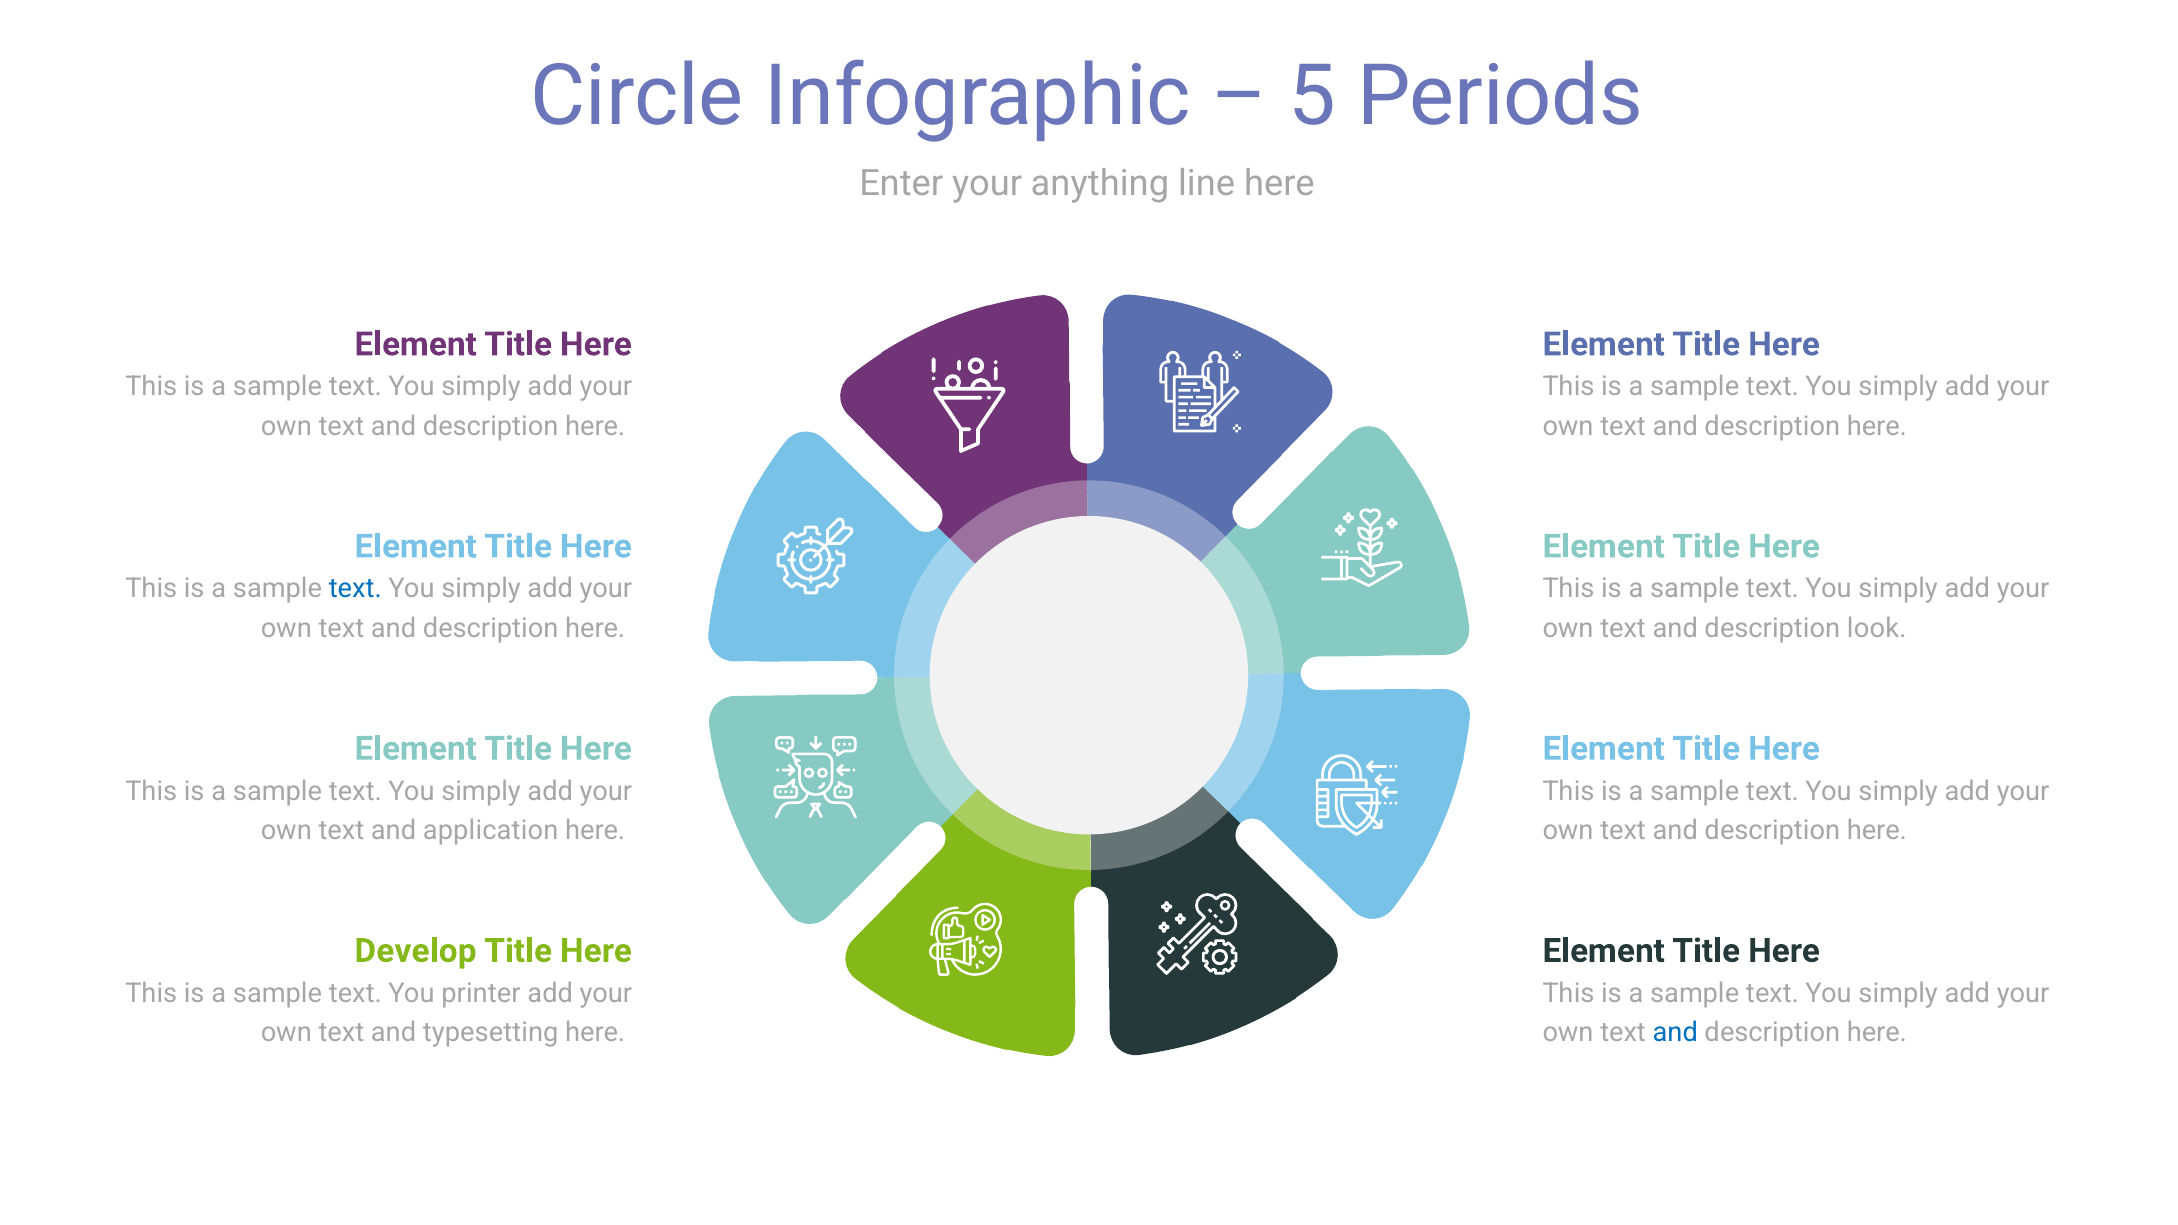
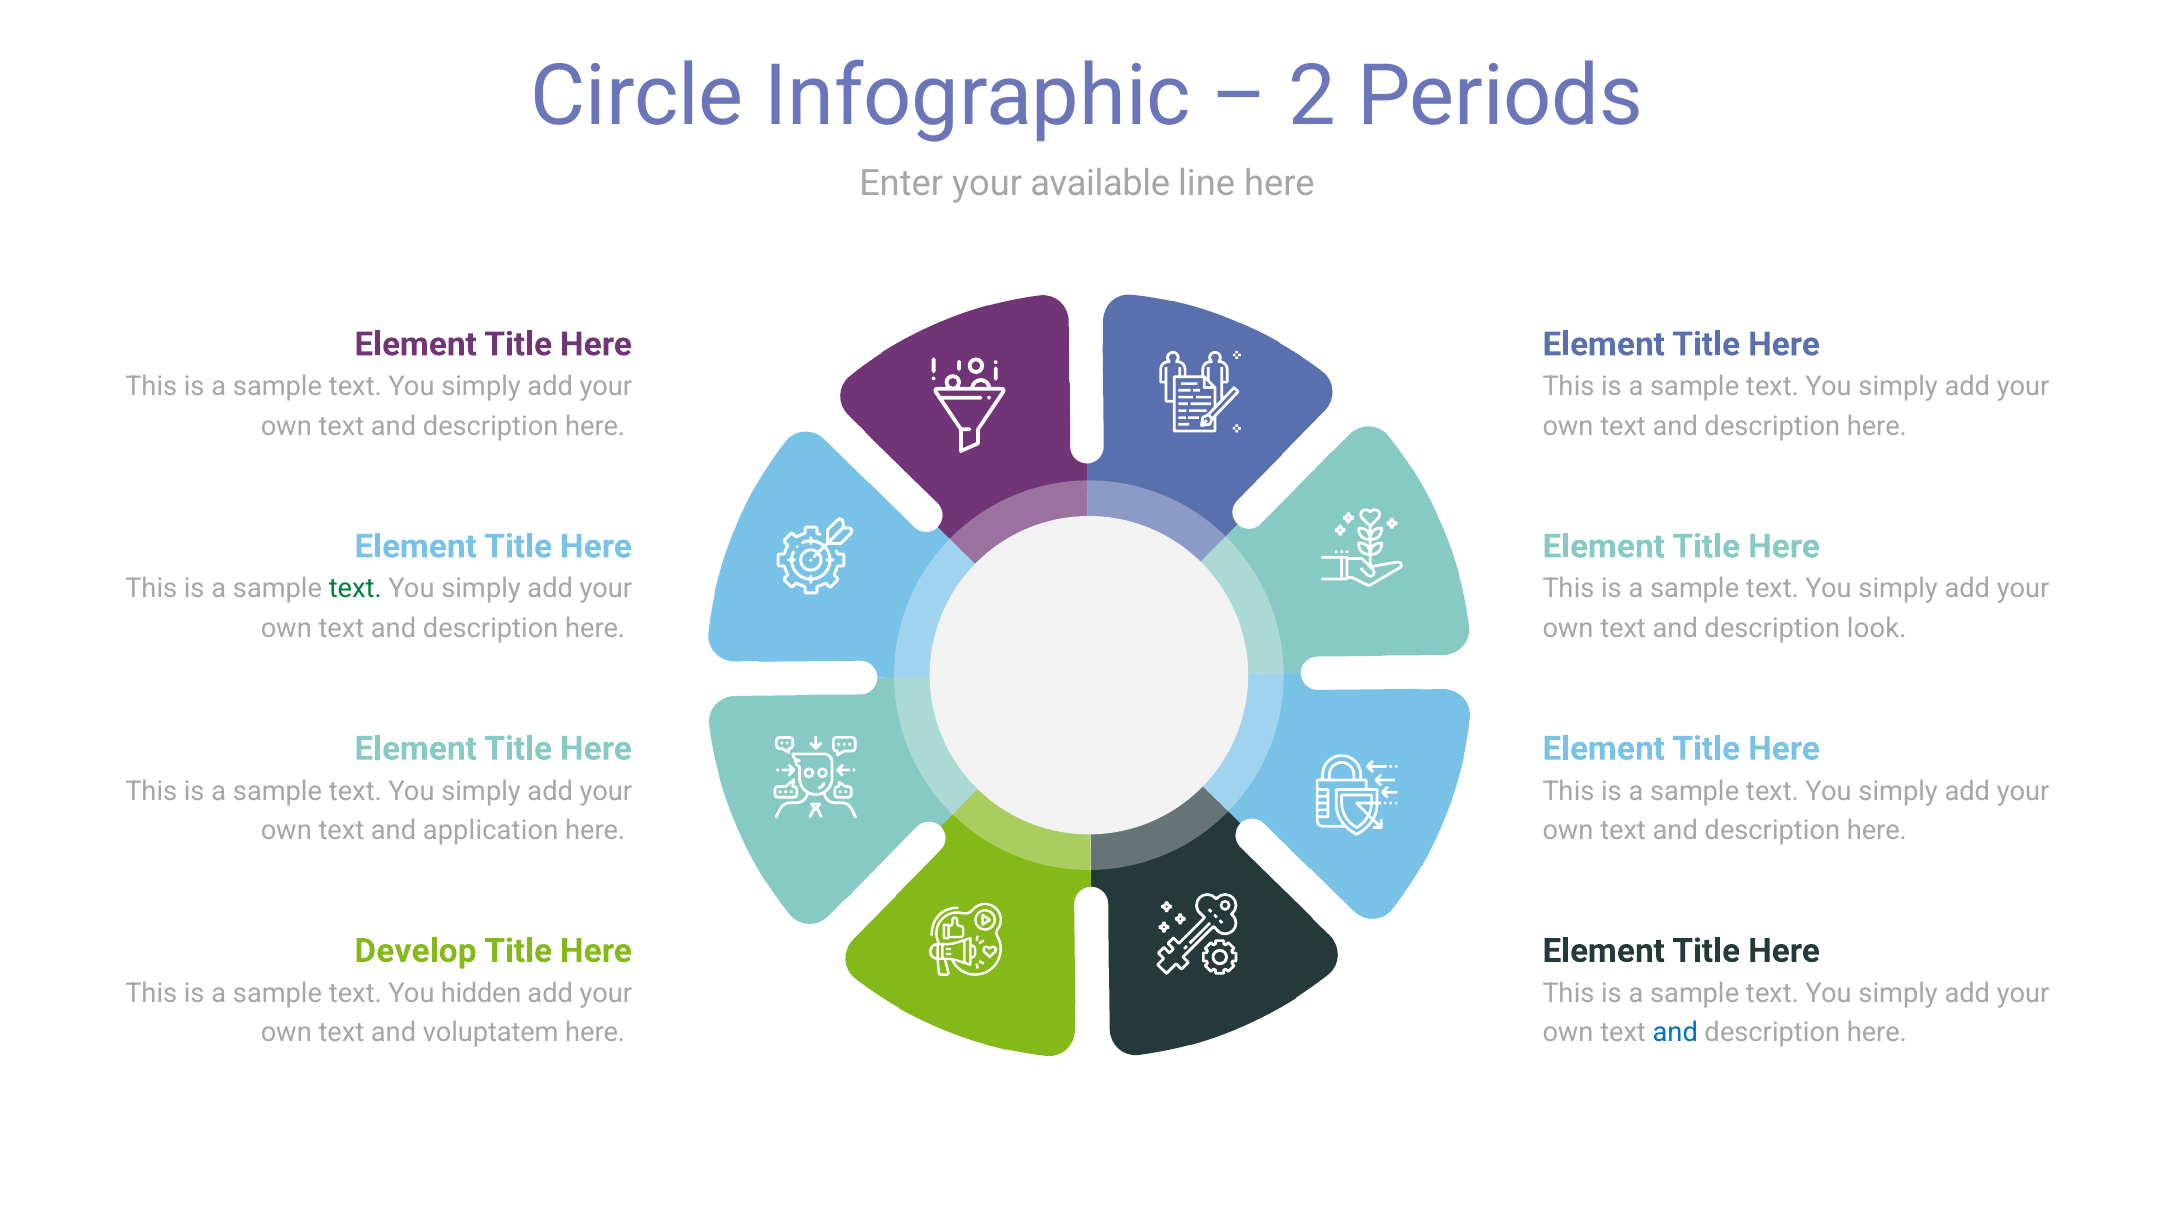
5: 5 -> 2
anything: anything -> available
text at (355, 589) colour: blue -> green
printer: printer -> hidden
typesetting: typesetting -> voluptatem
